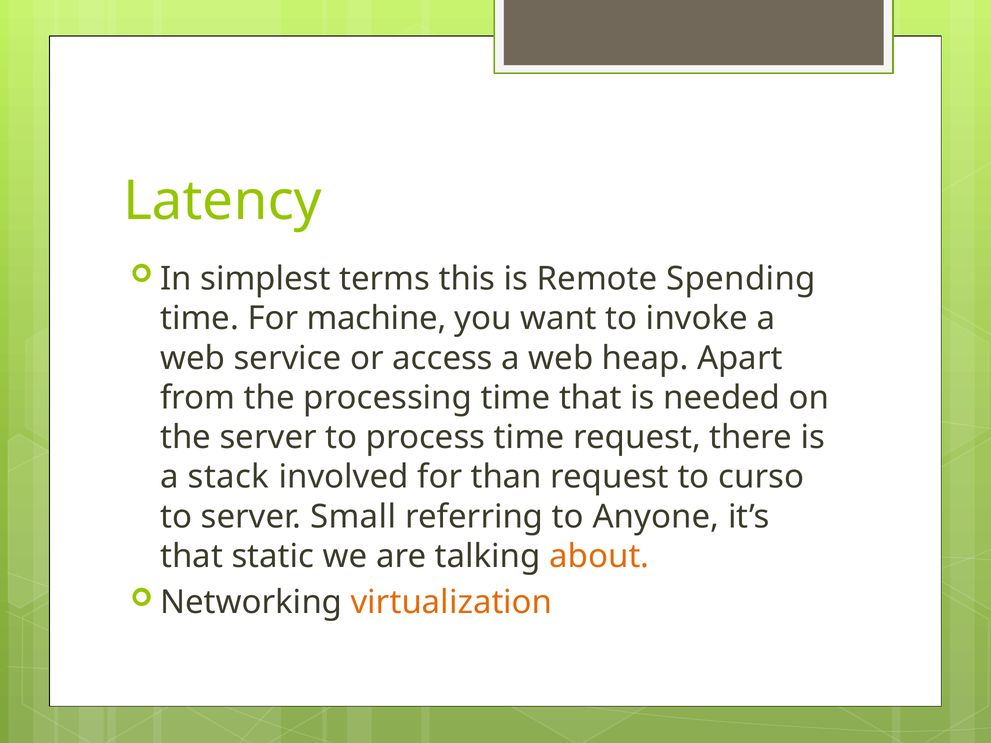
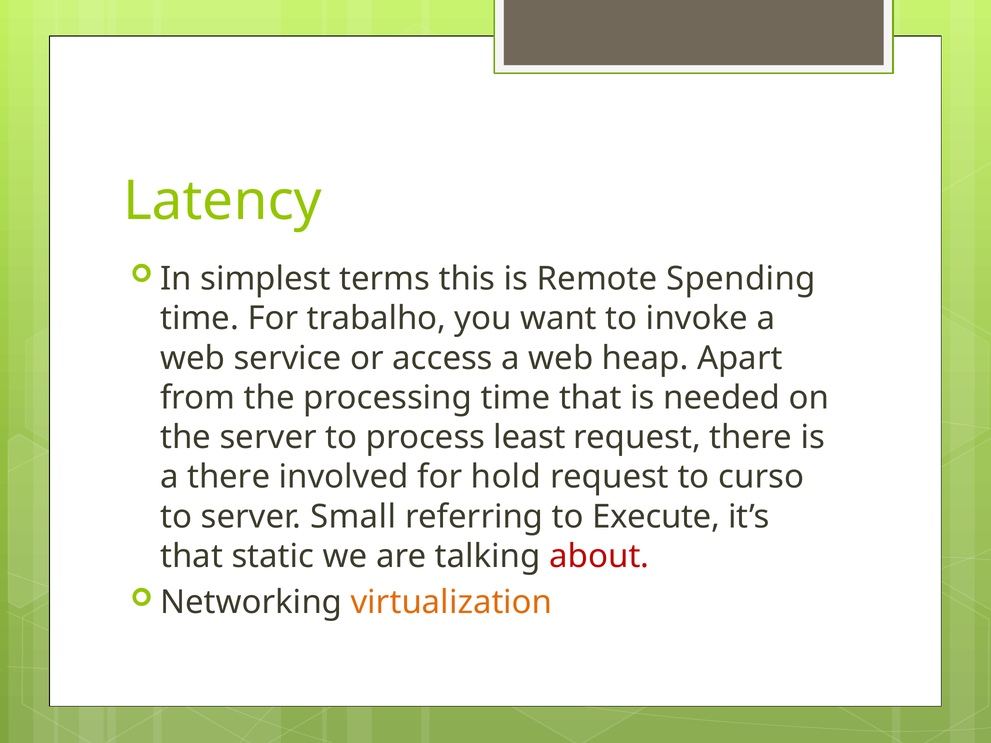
machine: machine -> trabalho
process time: time -> least
a stack: stack -> there
than: than -> hold
Anyone: Anyone -> Execute
about colour: orange -> red
